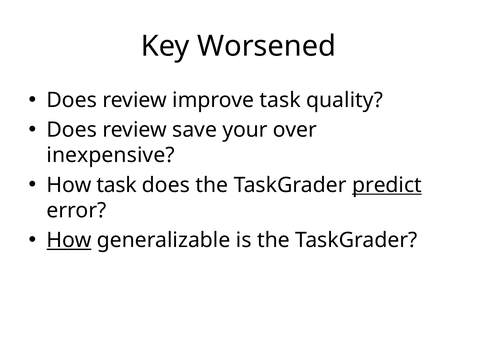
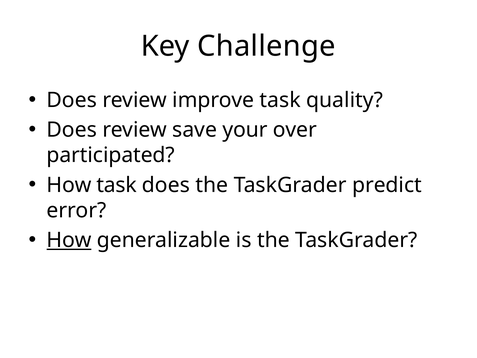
Worsened: Worsened -> Challenge
inexpensive: inexpensive -> participated
predict underline: present -> none
